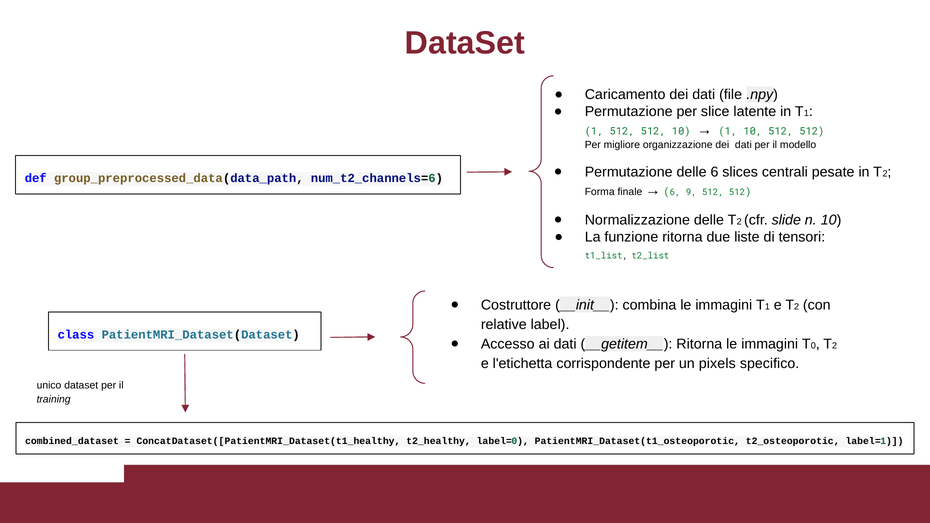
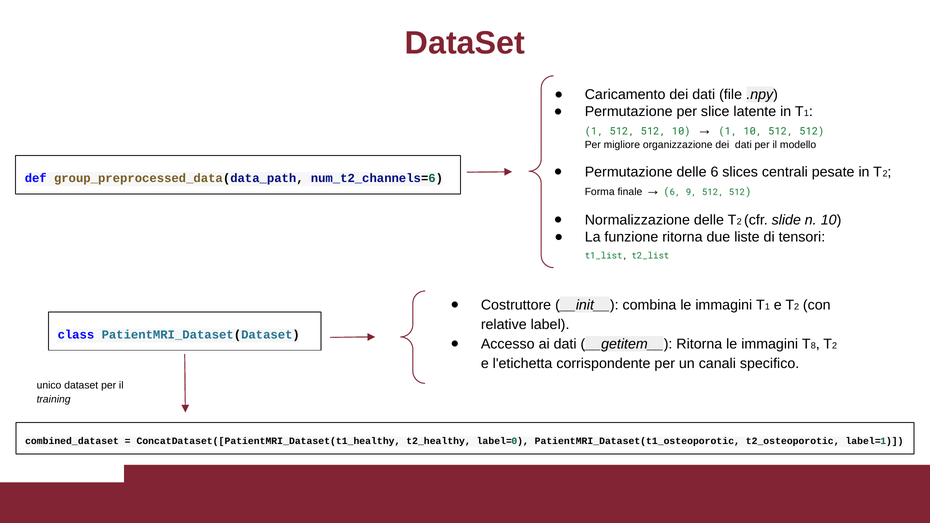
0: 0 -> 8
pixels: pixels -> canali
